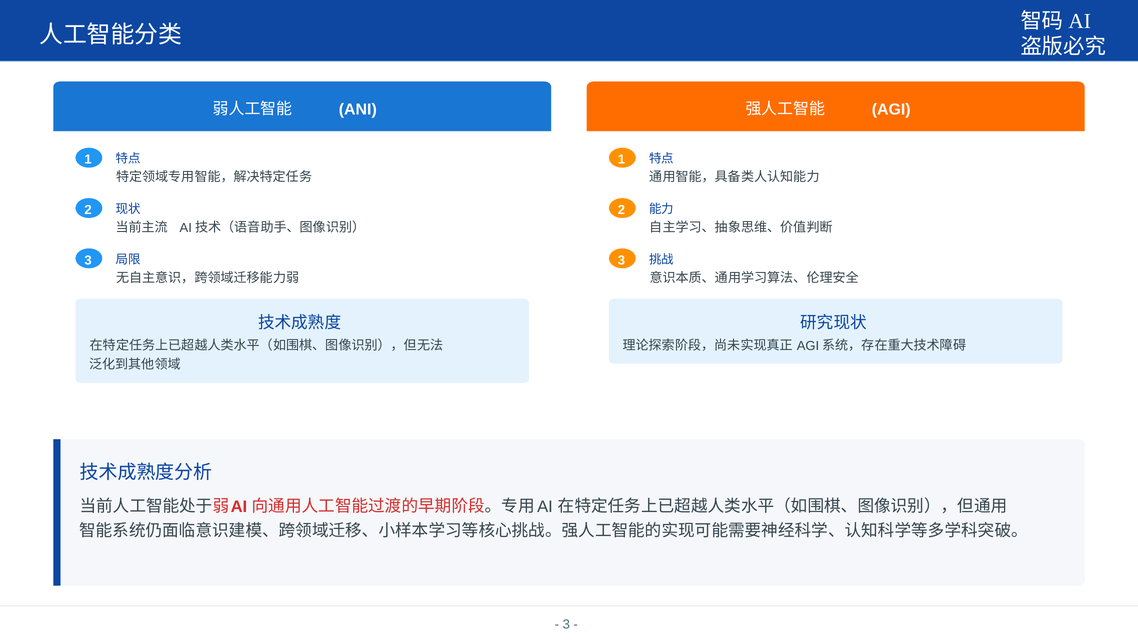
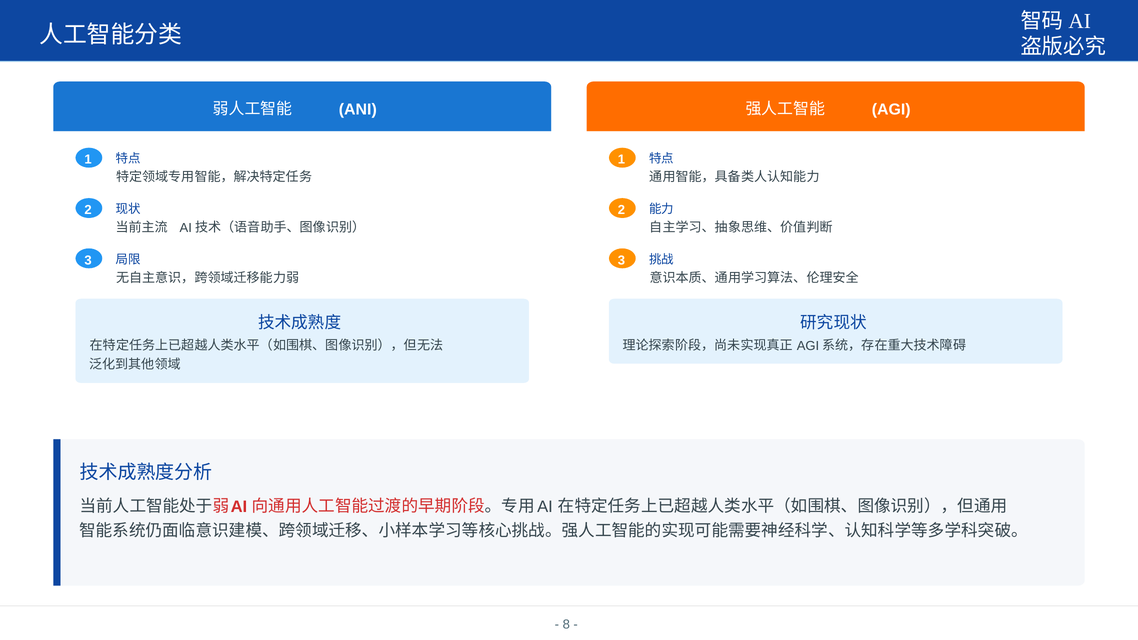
3 at (566, 625): 3 -> 8
